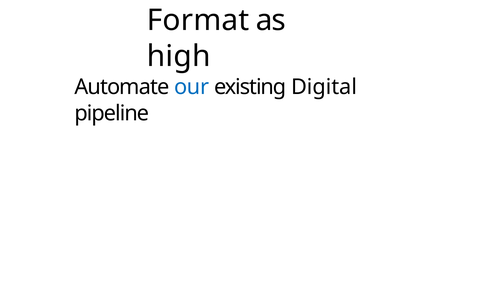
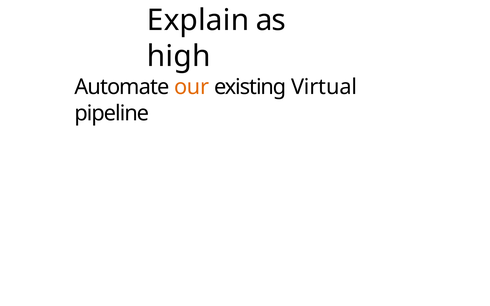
Format: Format -> Explain
our colour: blue -> orange
Digital: Digital -> Virtual
